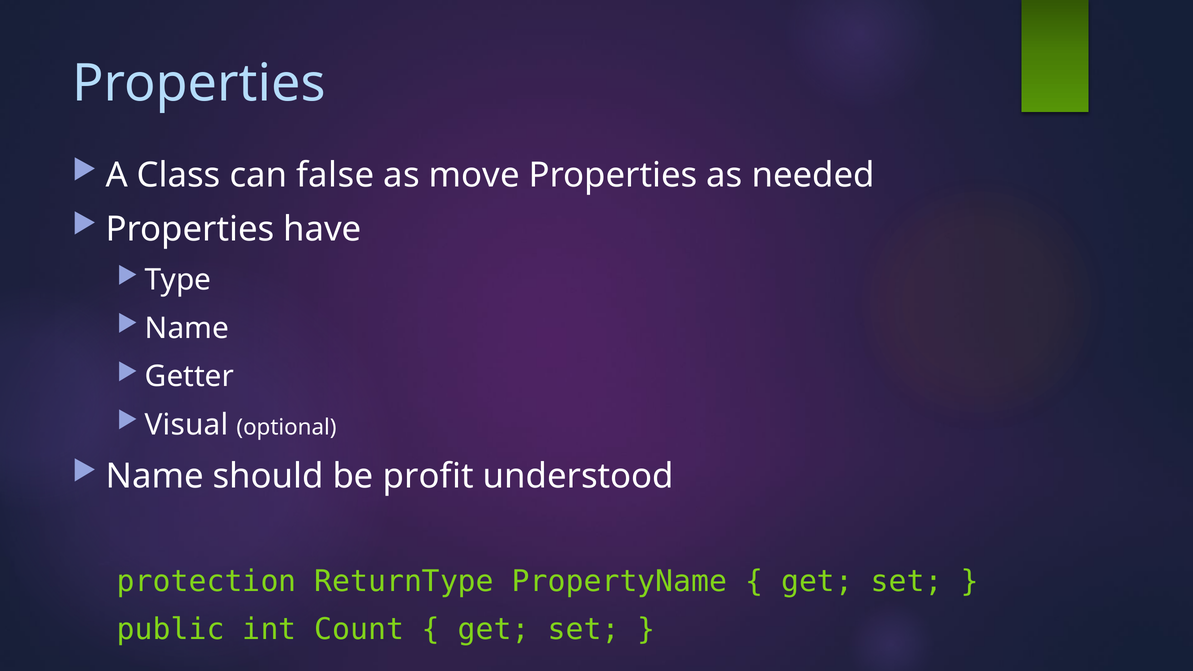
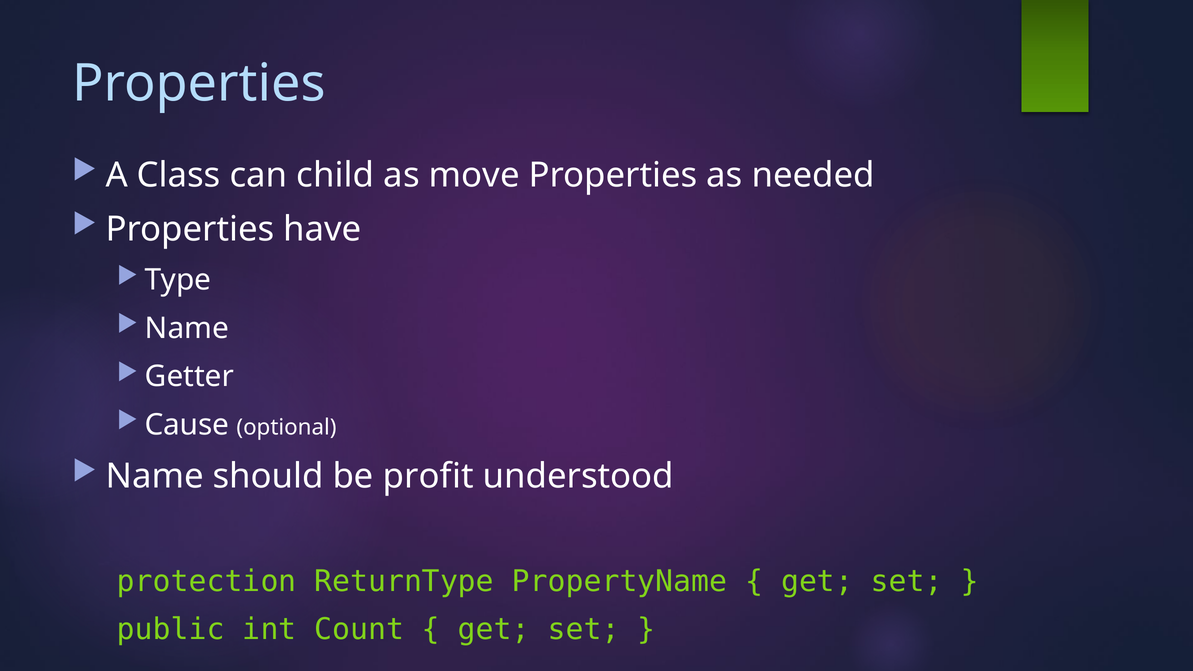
false: false -> child
Visual: Visual -> Cause
